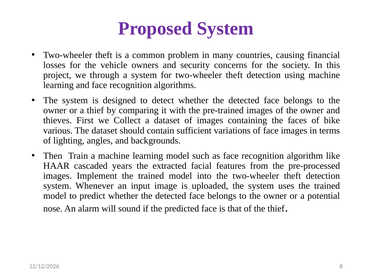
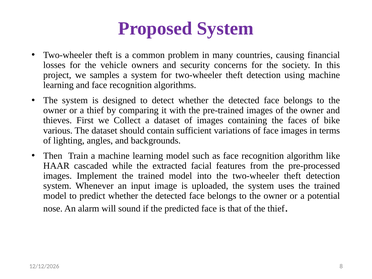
through: through -> samples
years: years -> while
